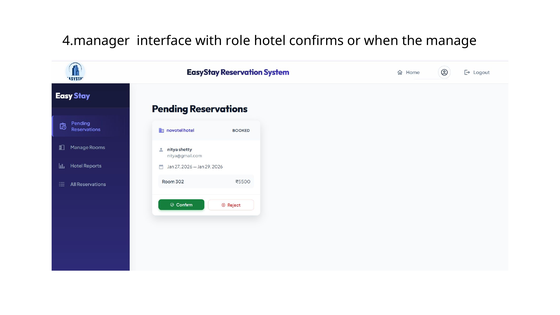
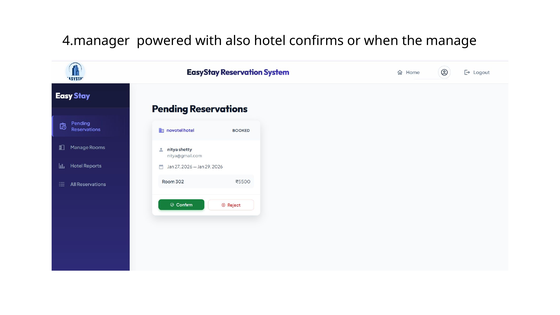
interface: interface -> powered
role: role -> also
